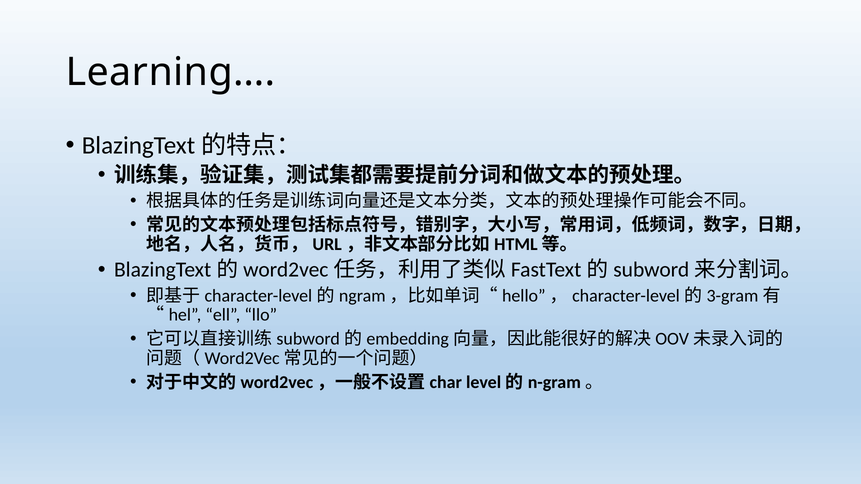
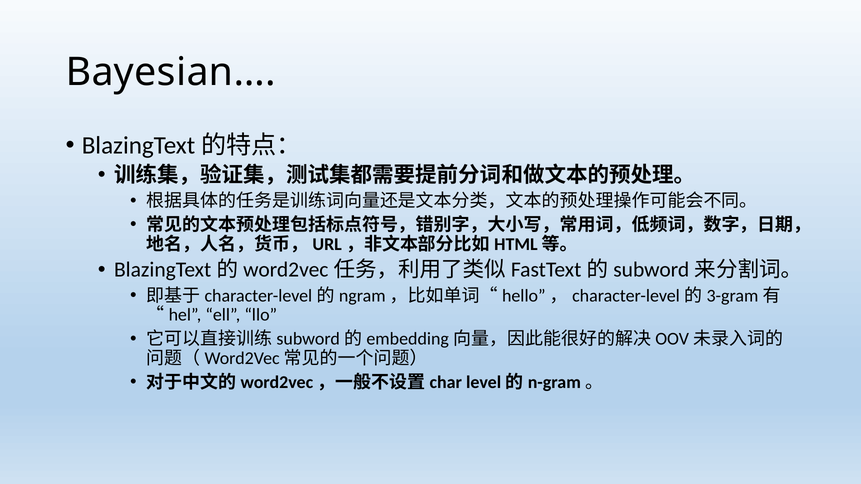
Learning…: Learning… -> Bayesian…
